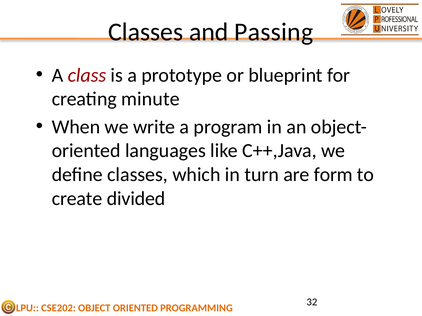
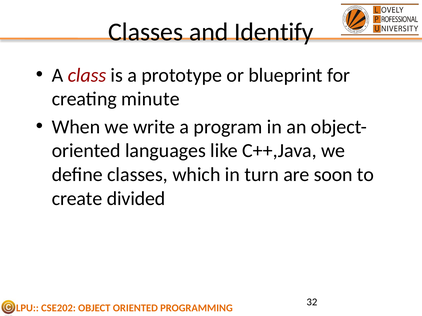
Passing: Passing -> Identify
form: form -> soon
